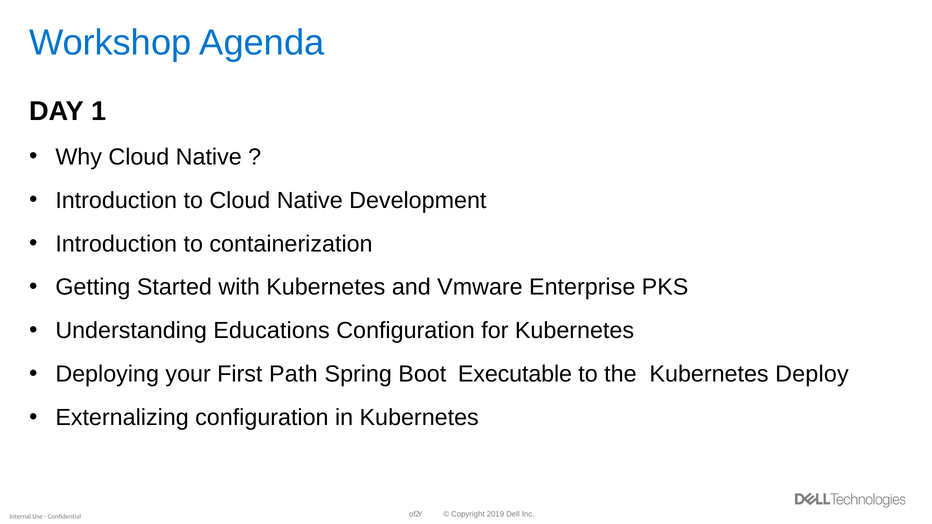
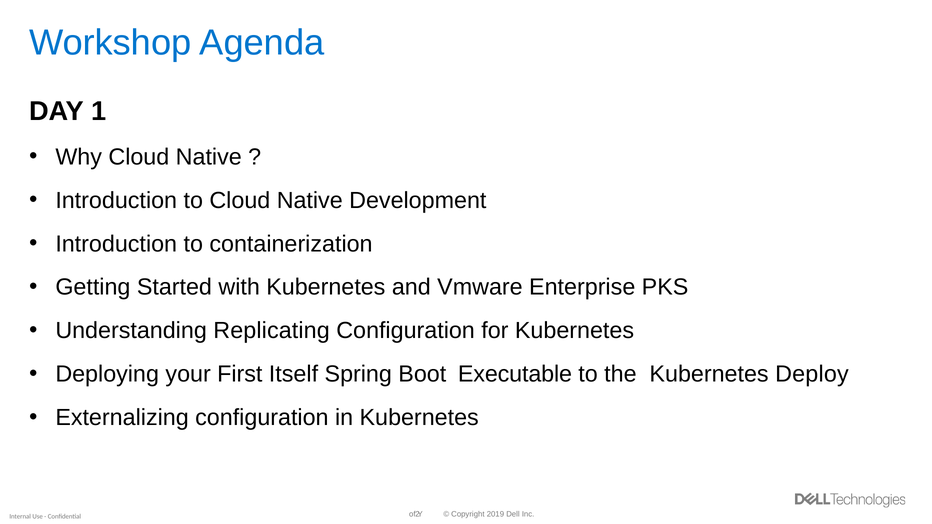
Educations: Educations -> Replicating
Path: Path -> Itself
